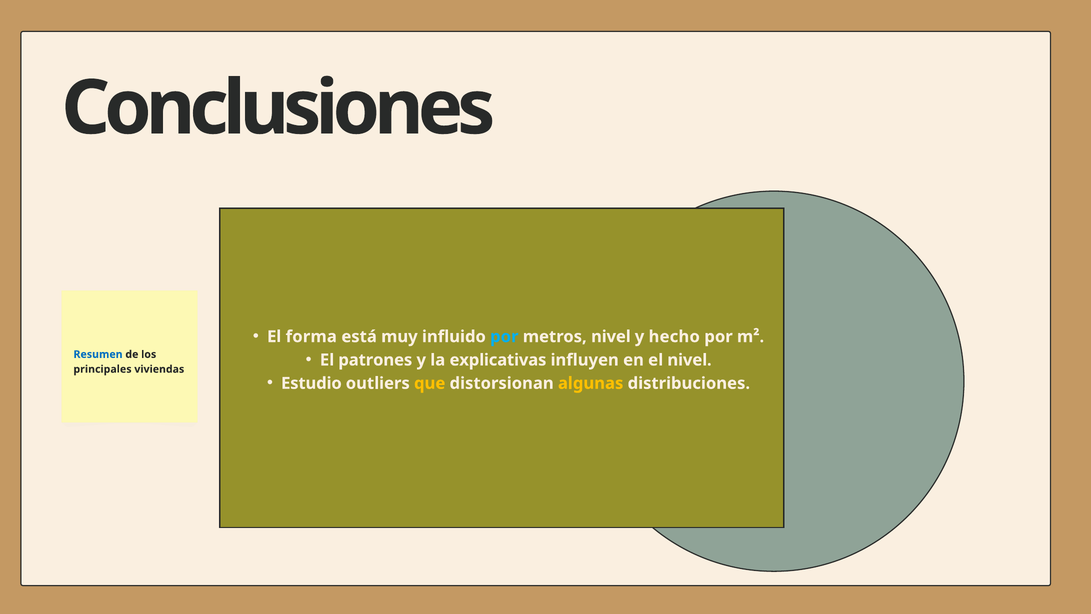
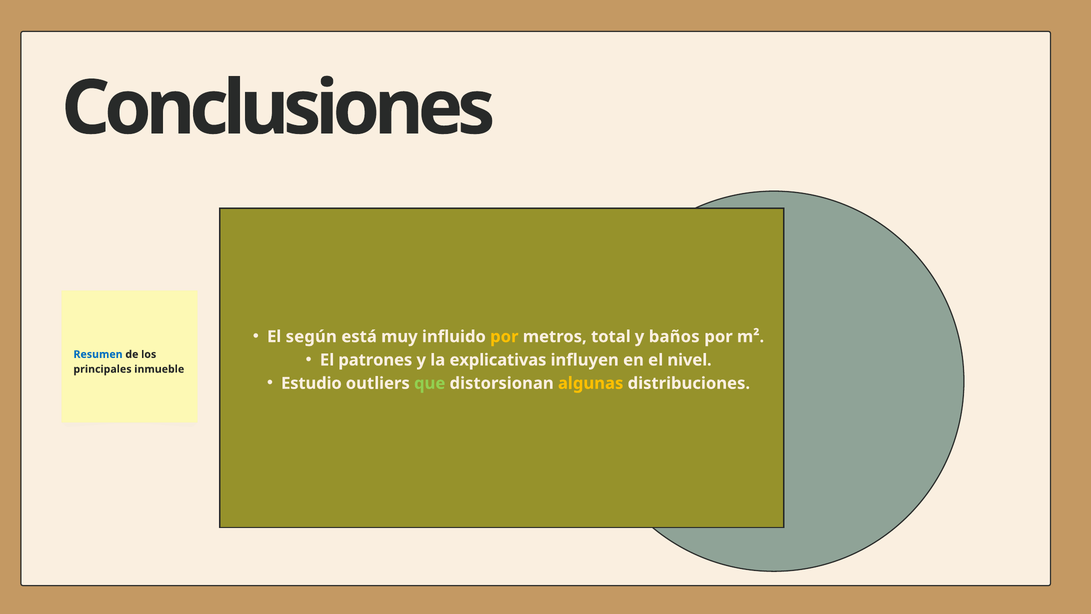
forma: forma -> según
por at (504, 337) colour: light blue -> yellow
metros nivel: nivel -> total
hecho: hecho -> baños
viviendas: viviendas -> inmueble
que colour: yellow -> light green
